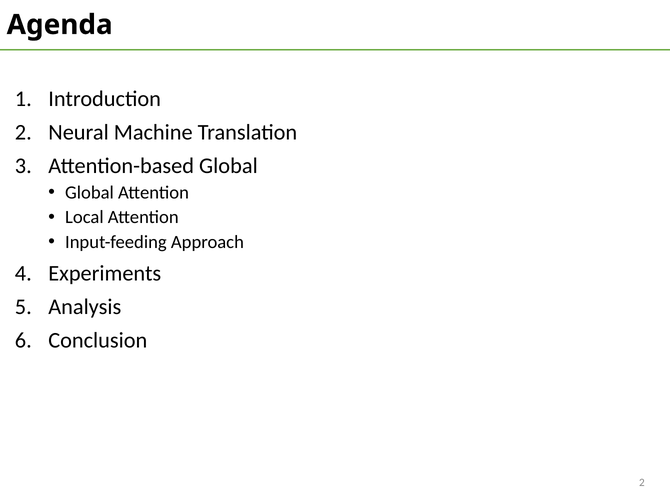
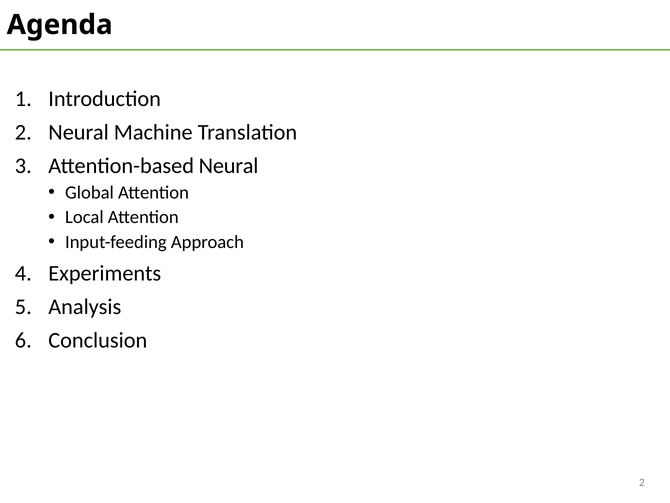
Attention-based Global: Global -> Neural
